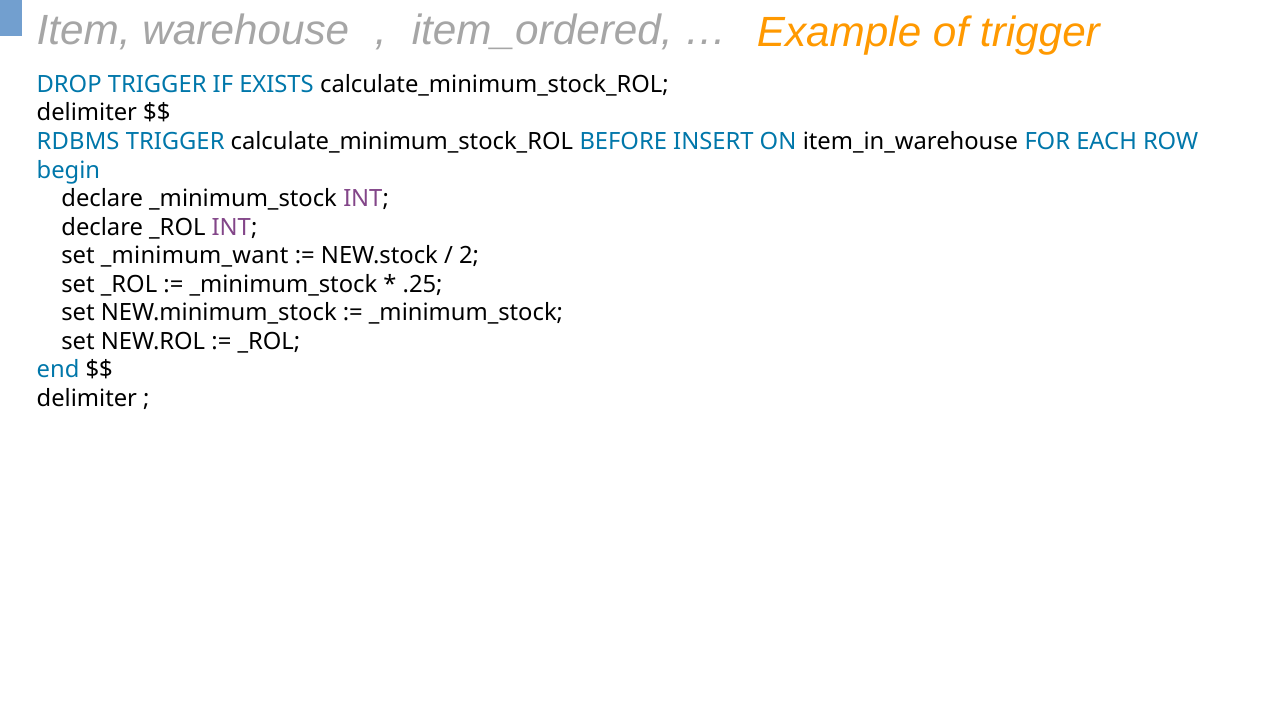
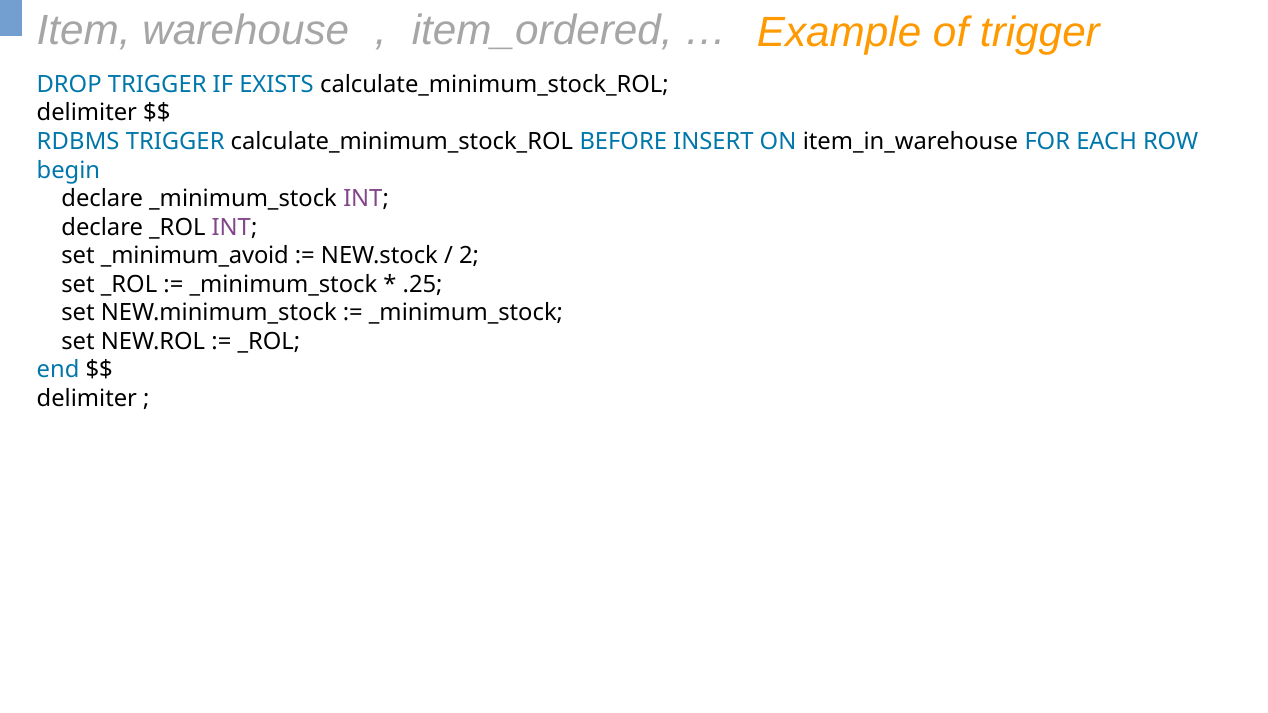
_minimum_want: _minimum_want -> _minimum_avoid
